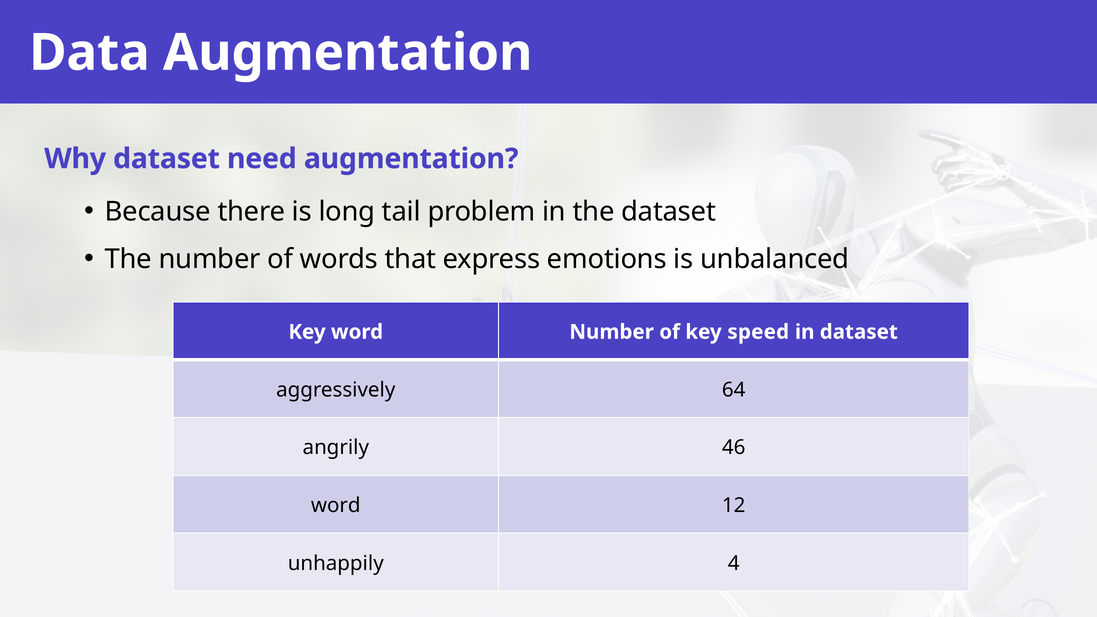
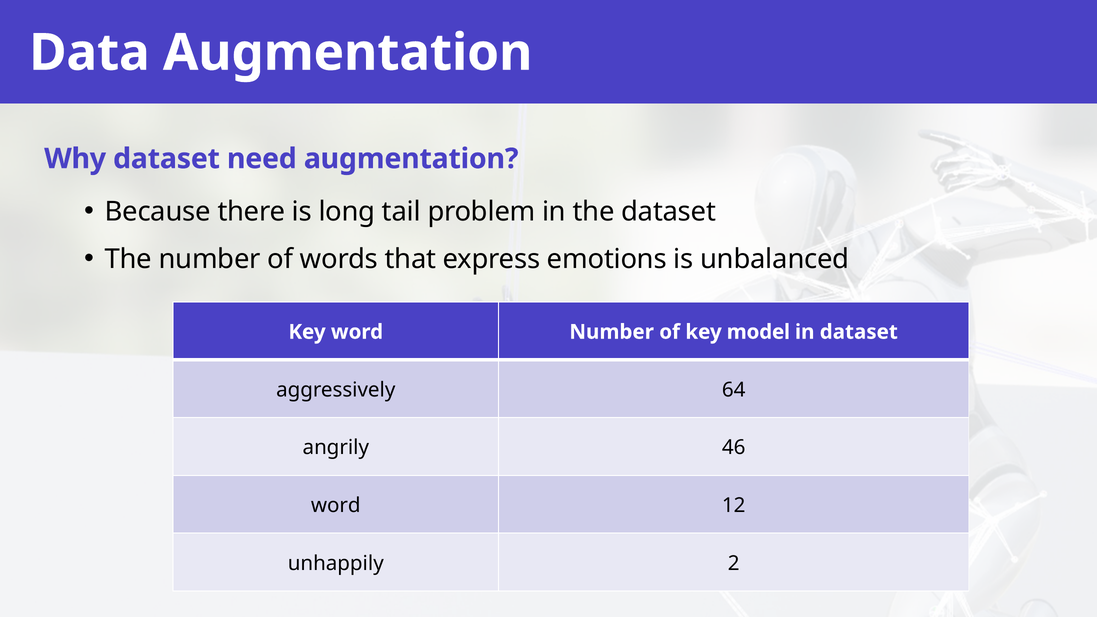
speed: speed -> model
4: 4 -> 2
